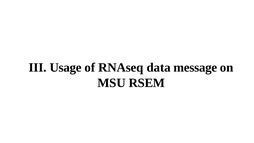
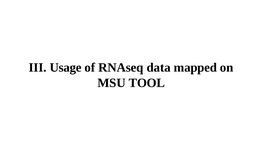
message: message -> mapped
RSEM: RSEM -> TOOL
